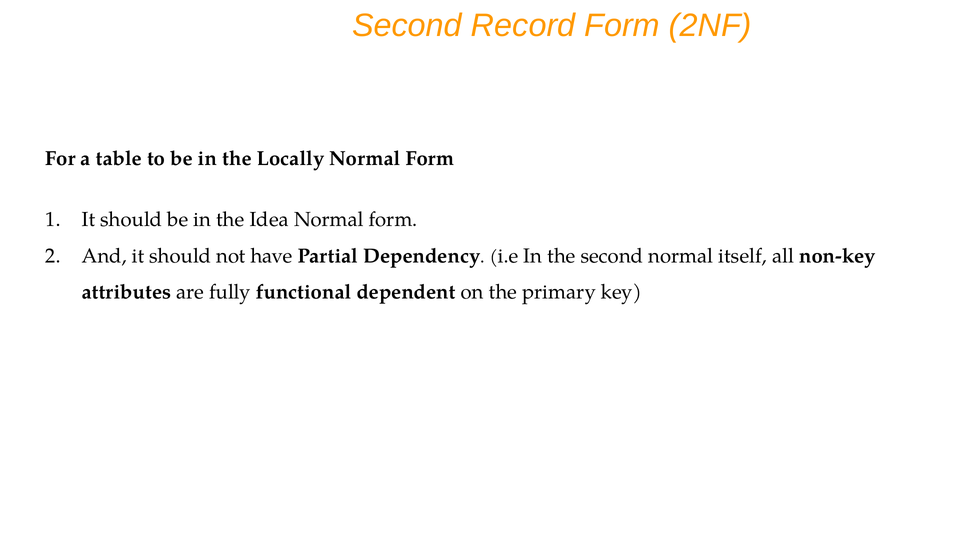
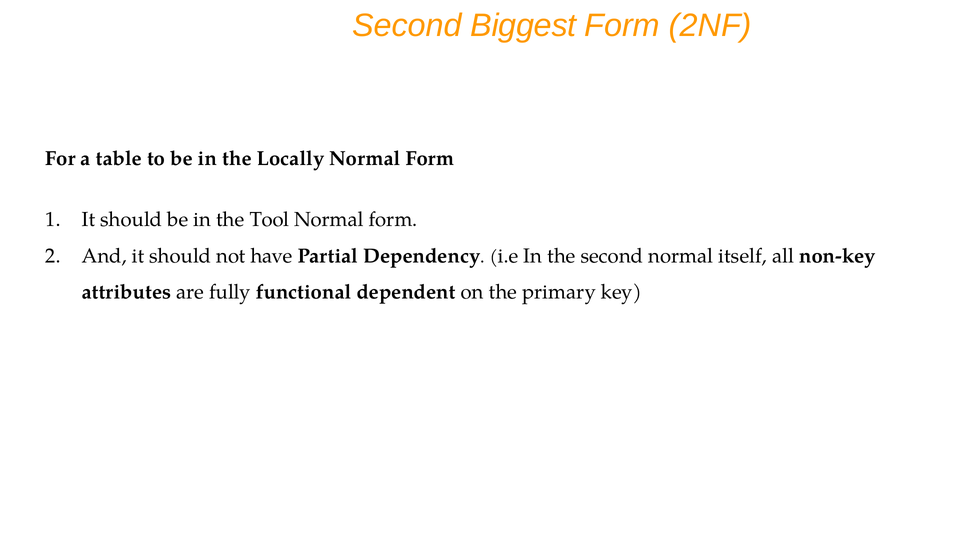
Record: Record -> Biggest
Idea: Idea -> Tool
